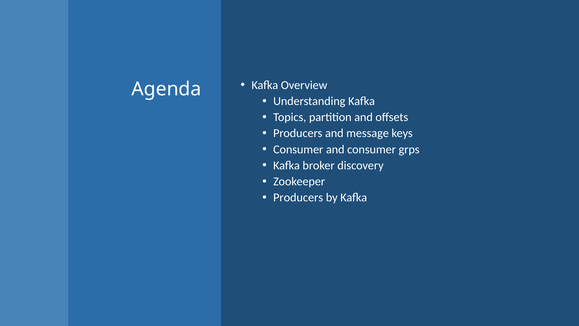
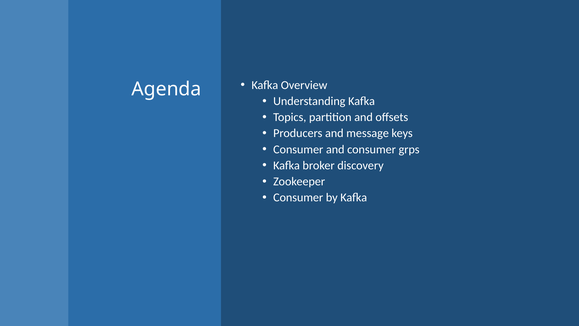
Producers at (298, 197): Producers -> Consumer
